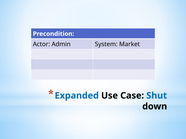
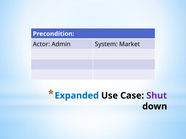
Shut colour: blue -> purple
